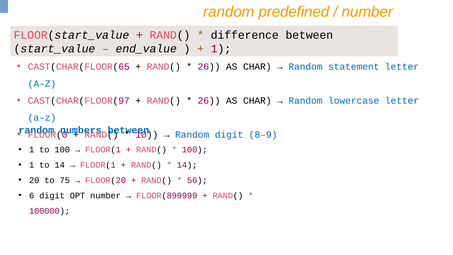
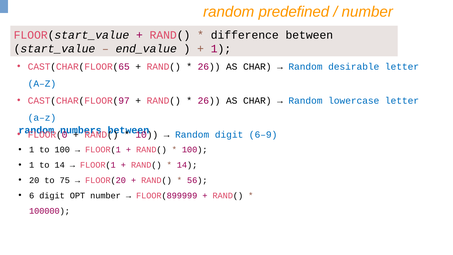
statement: statement -> desirable
8–9: 8–9 -> 6–9
